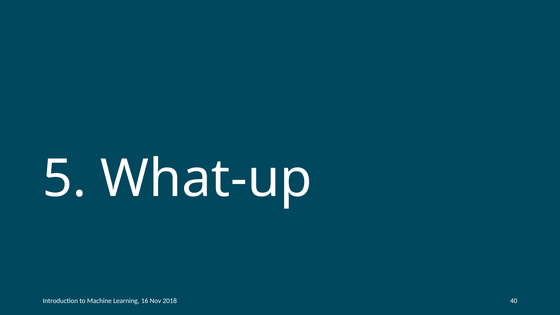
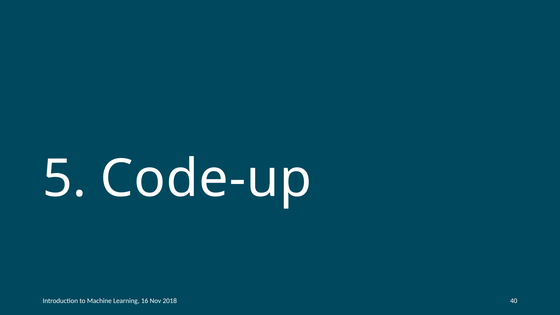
What-up: What-up -> Code-up
